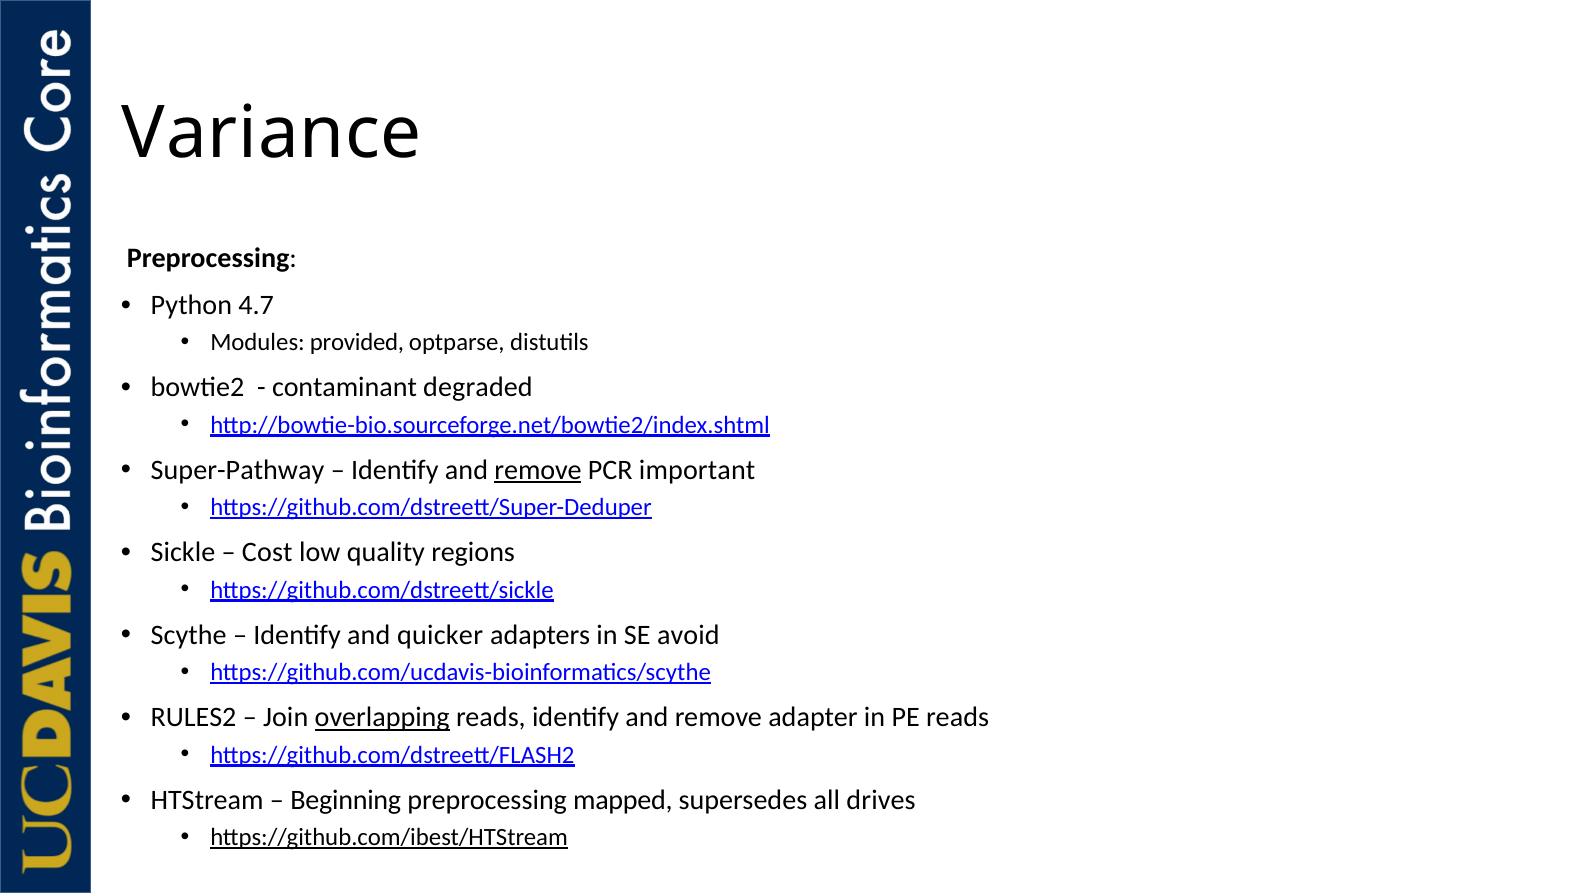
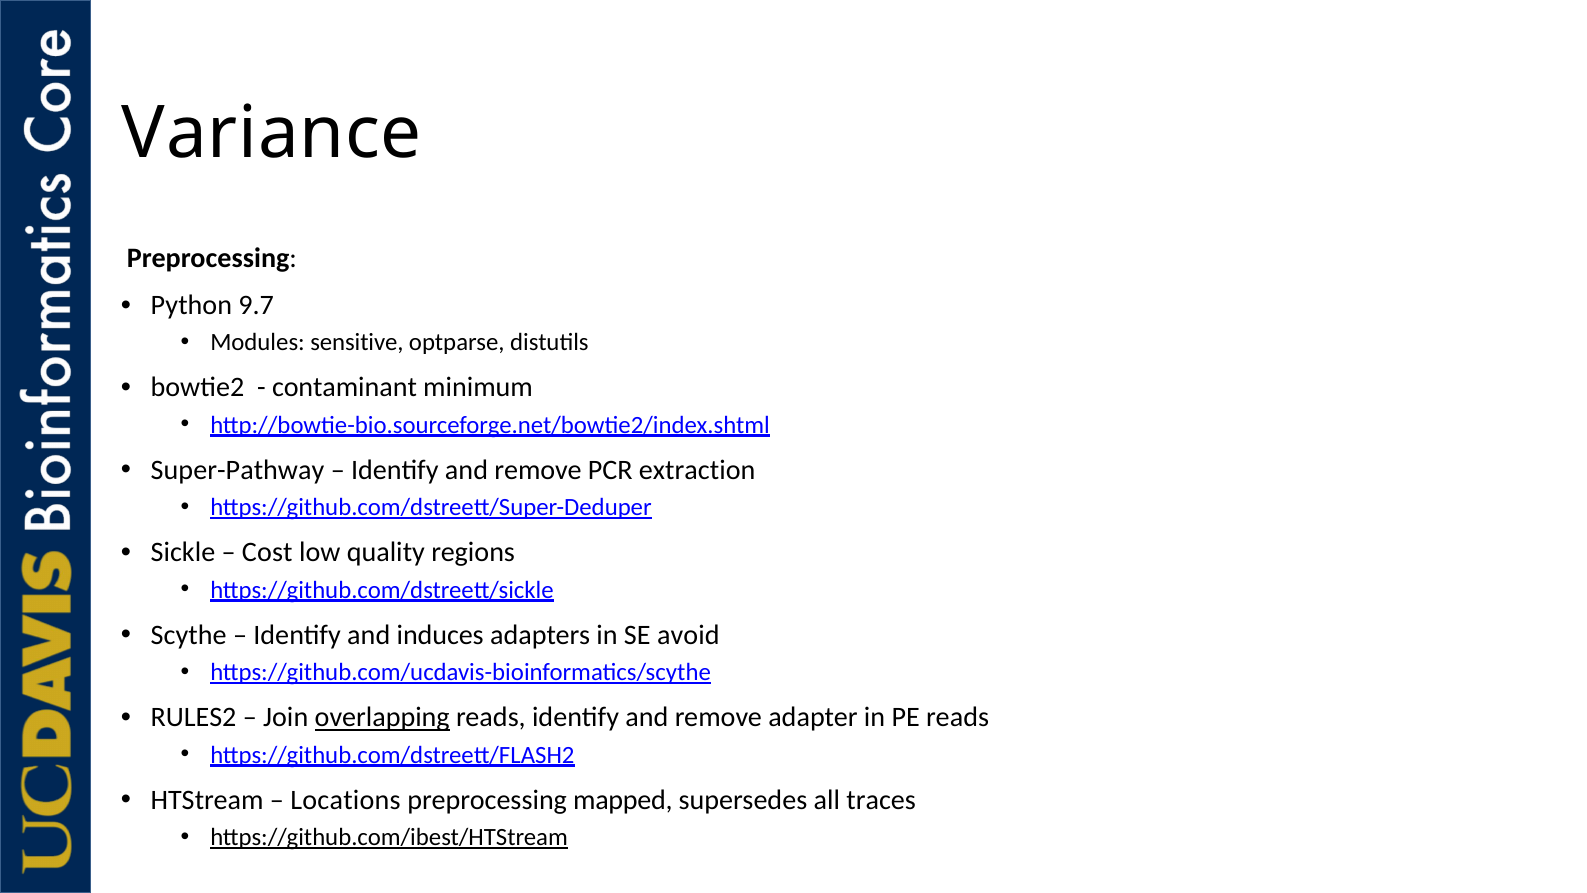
4.7: 4.7 -> 9.7
provided: provided -> sensitive
degraded: degraded -> minimum
remove at (538, 470) underline: present -> none
important: important -> extraction
quicker: quicker -> induces
Beginning: Beginning -> Locations
drives: drives -> traces
